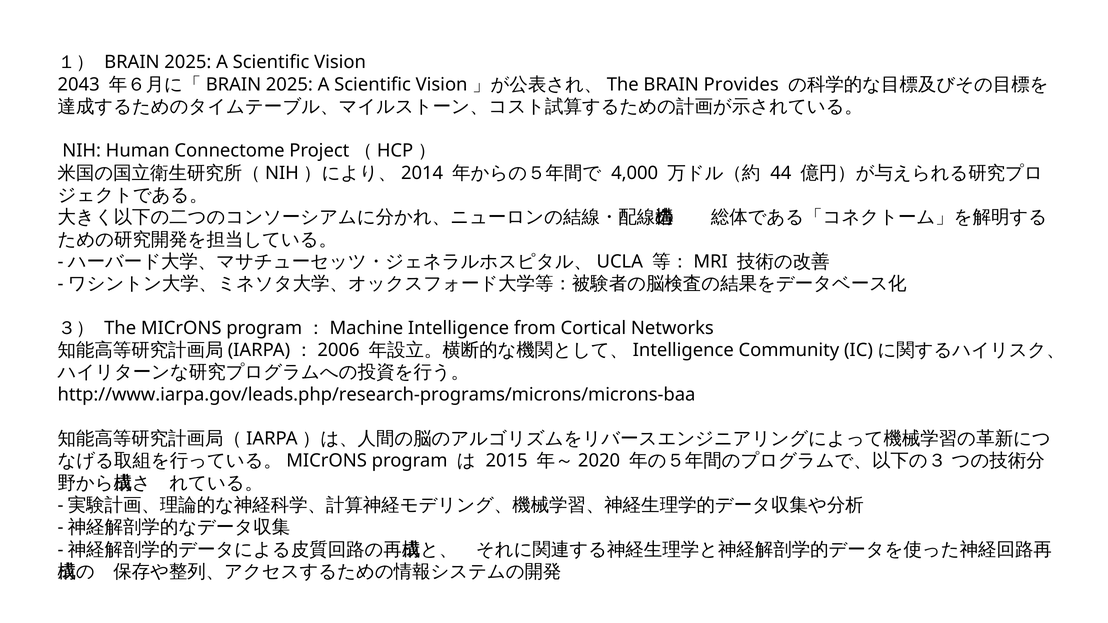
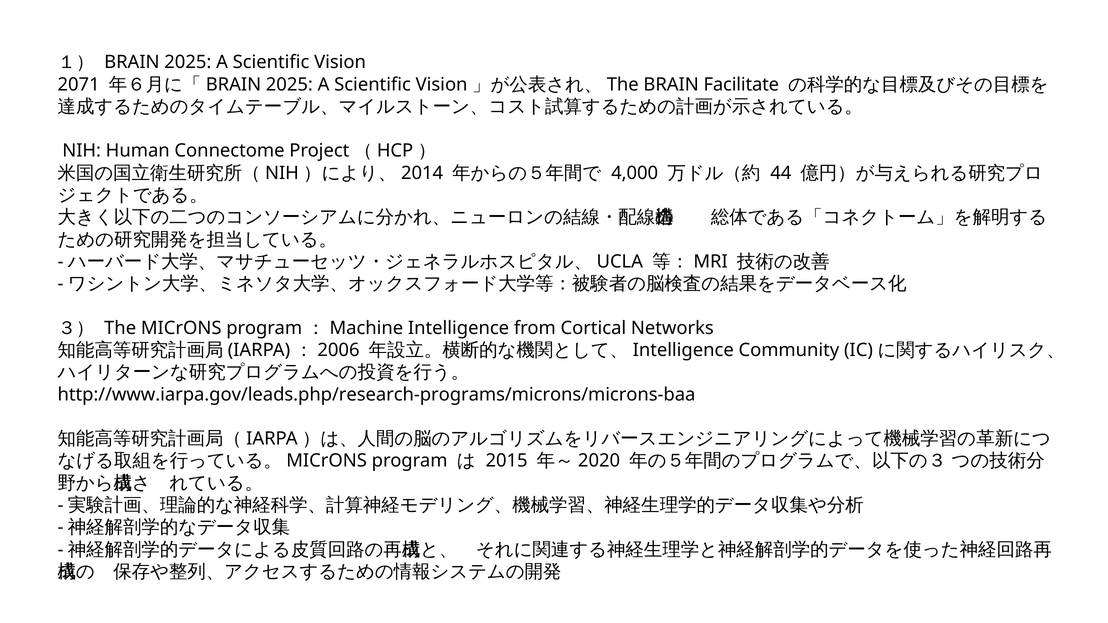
2043: 2043 -> 2071
Provides: Provides -> Facilitate
